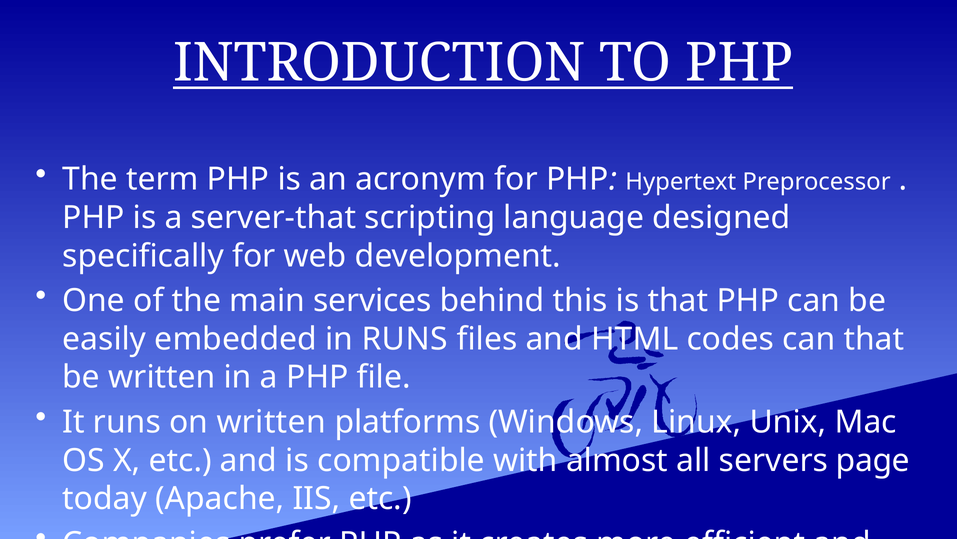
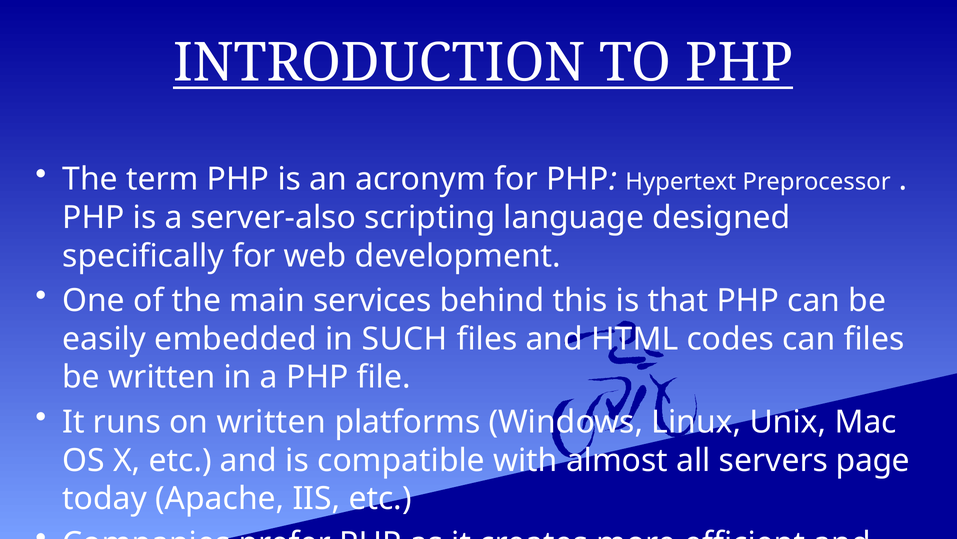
server-that: server-that -> server-also
in RUNS: RUNS -> SUCH
can that: that -> files
